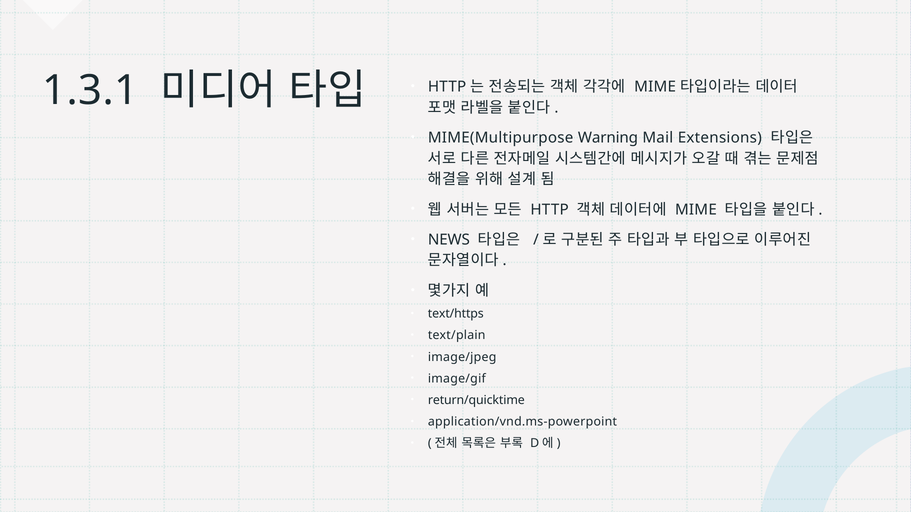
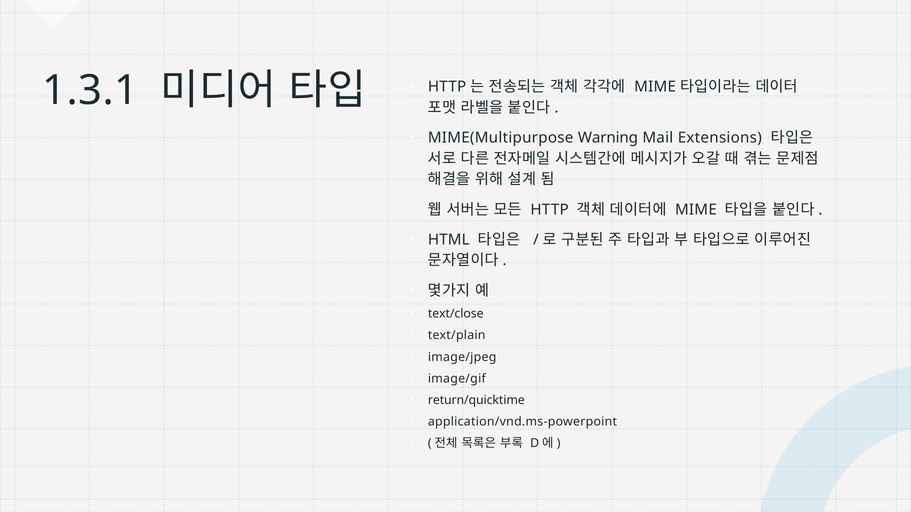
NEWS: NEWS -> HTML
text/https: text/https -> text/close
